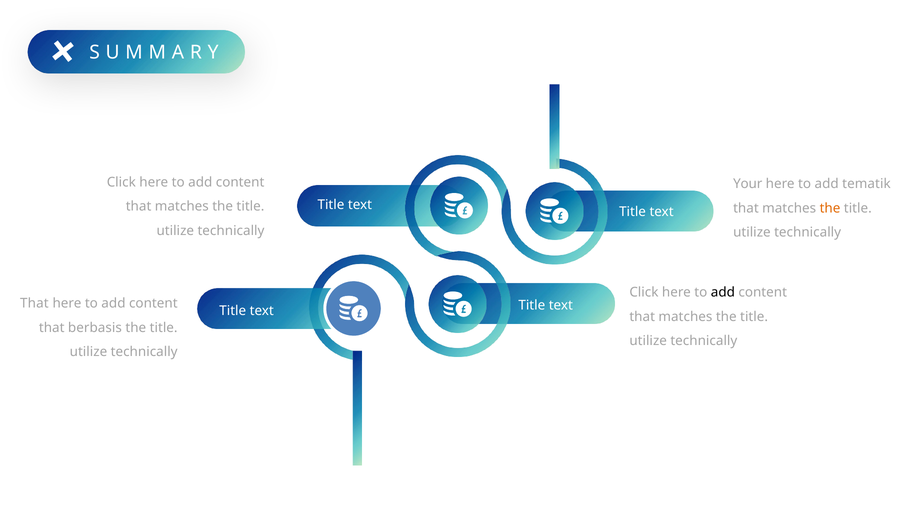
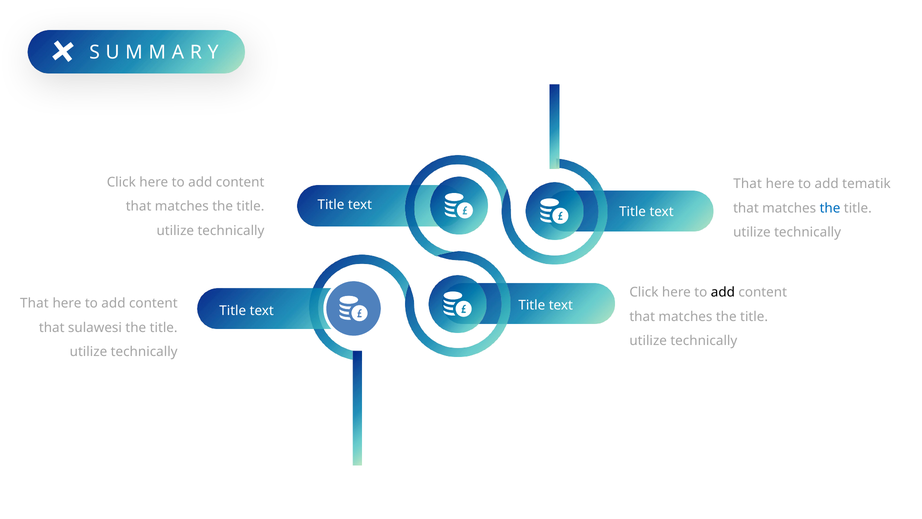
Your at (748, 184): Your -> That
the at (830, 208) colour: orange -> blue
berbasis: berbasis -> sulawesi
